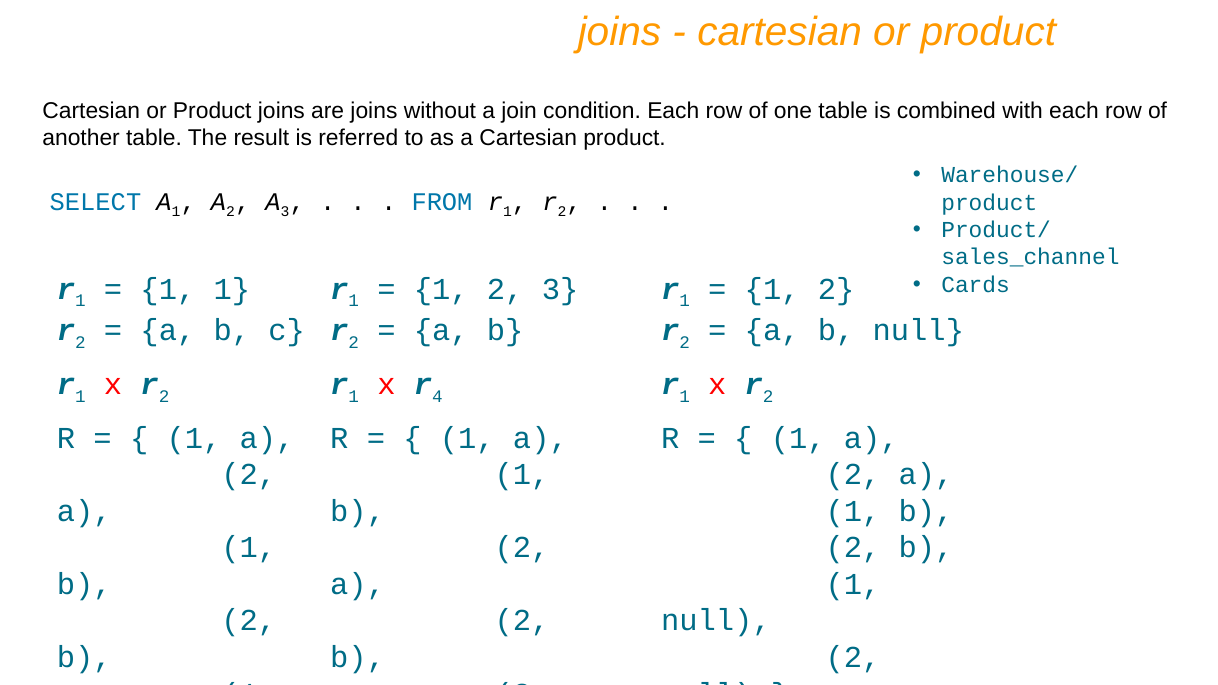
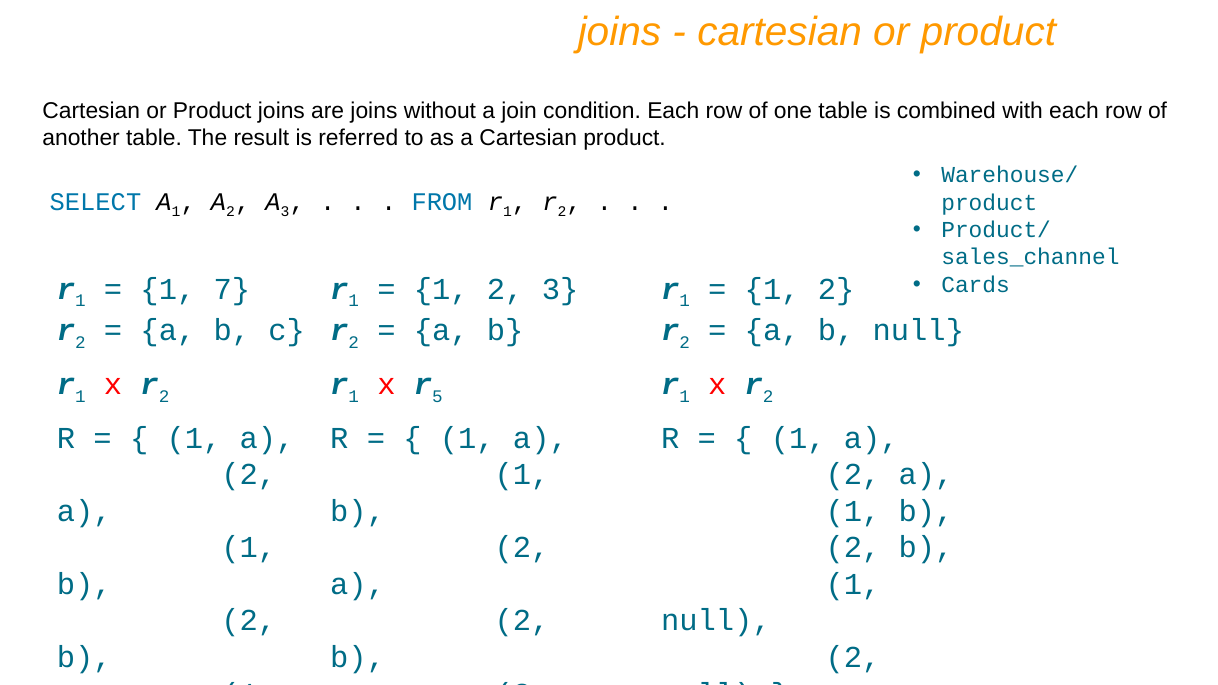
1 1: 1 -> 7
r 4: 4 -> 5
